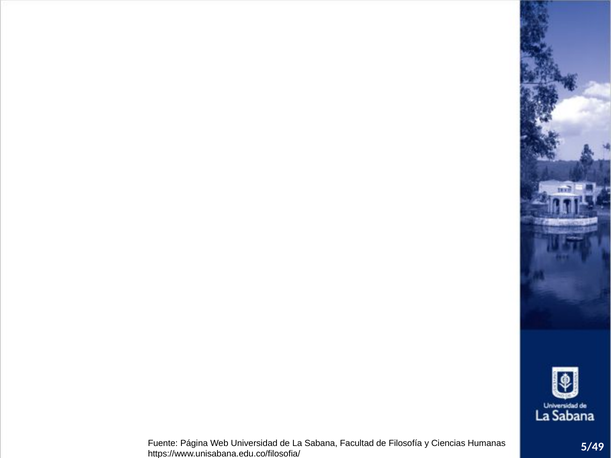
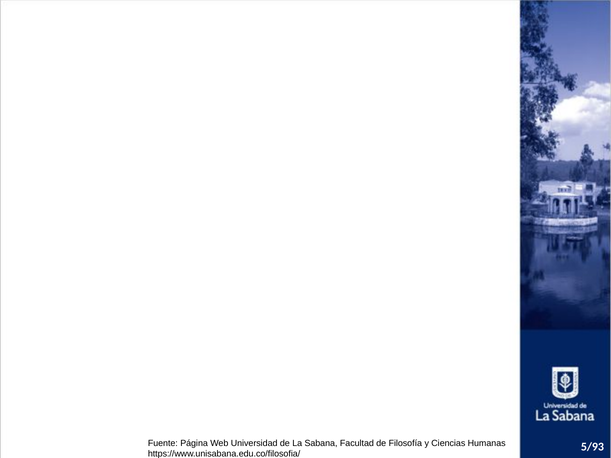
5/49: 5/49 -> 5/93
